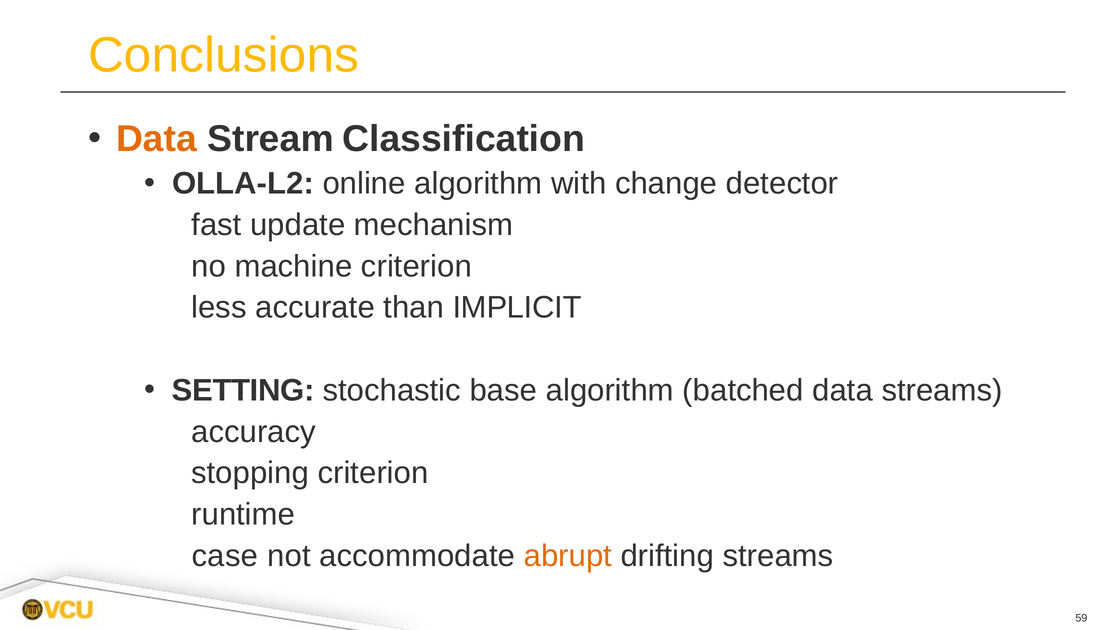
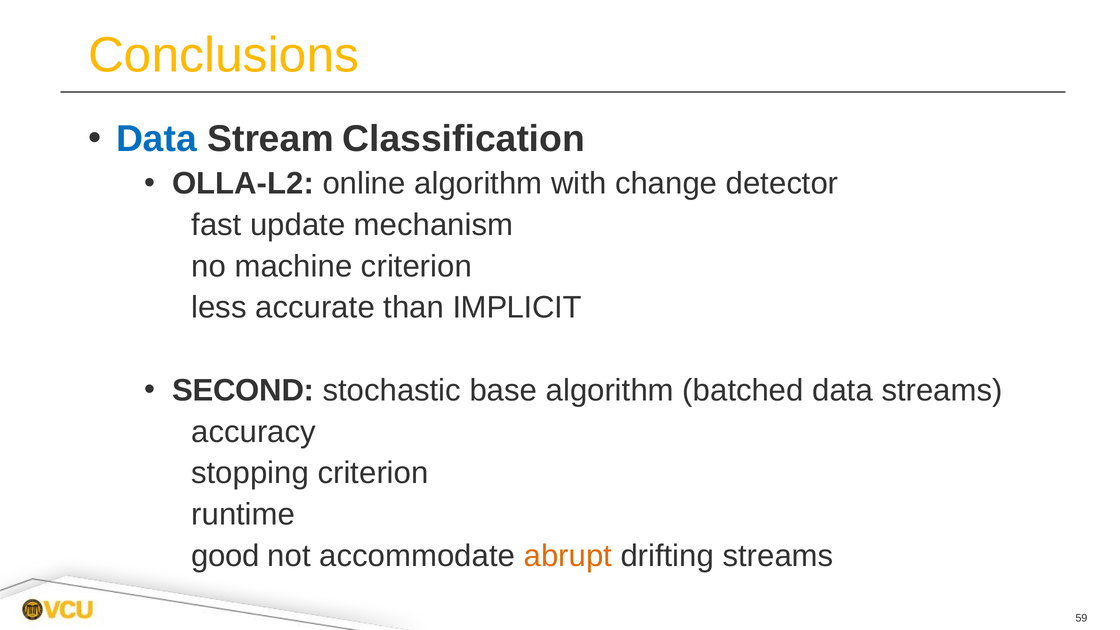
Data at (156, 139) colour: orange -> blue
SETTING: SETTING -> SECOND
case: case -> good
